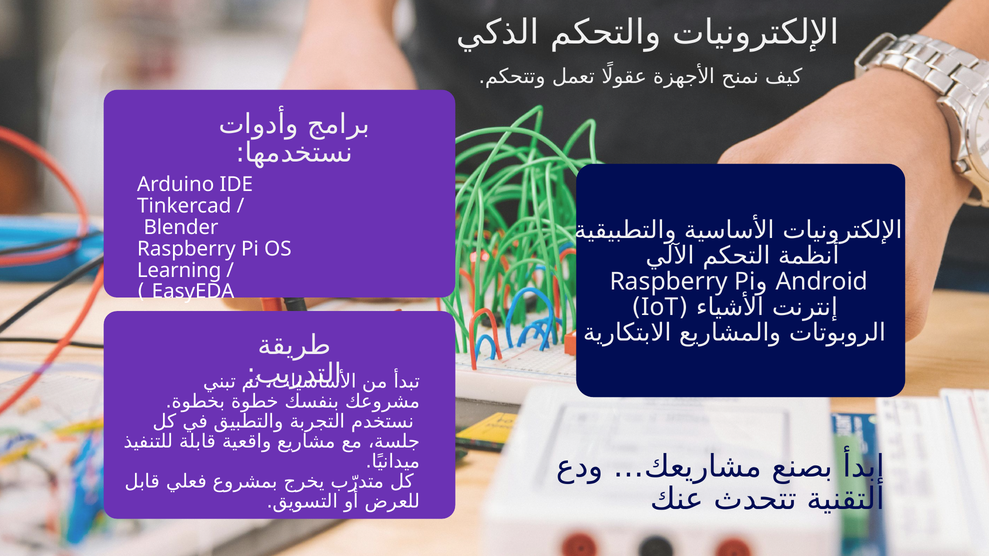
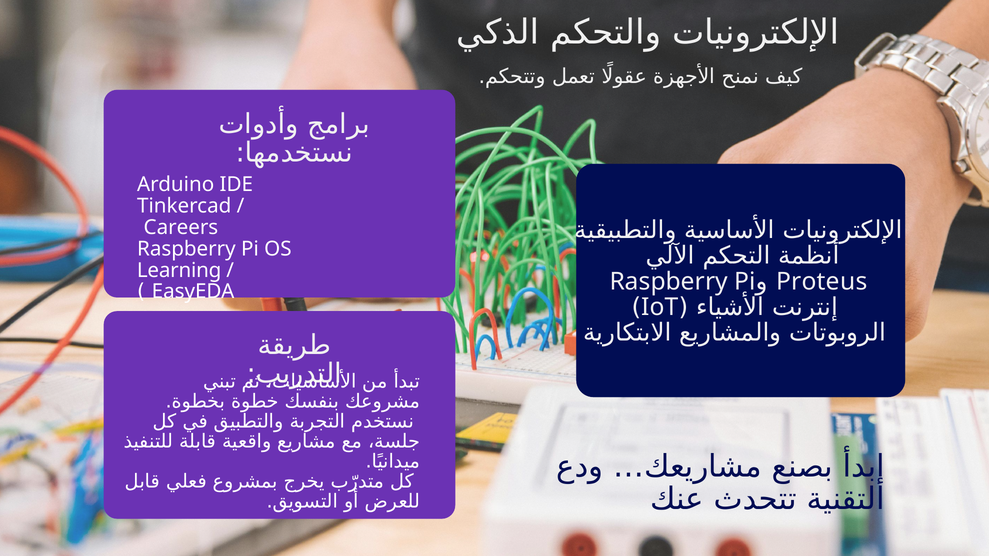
Blender: Blender -> Careers
Android: Android -> Proteus
